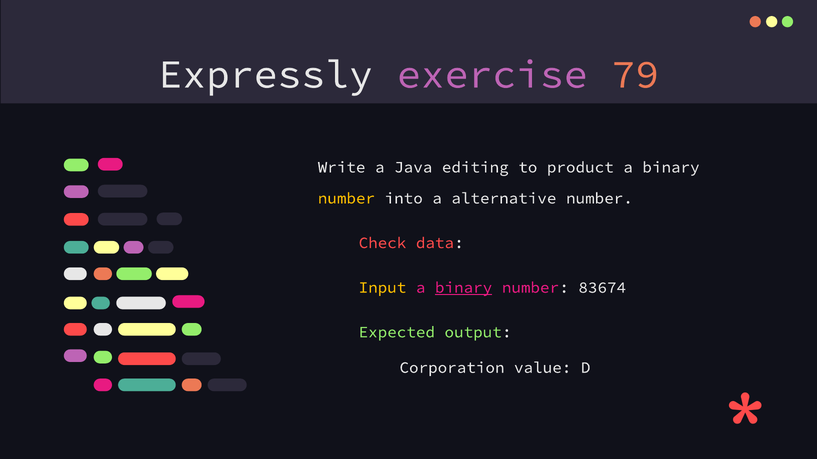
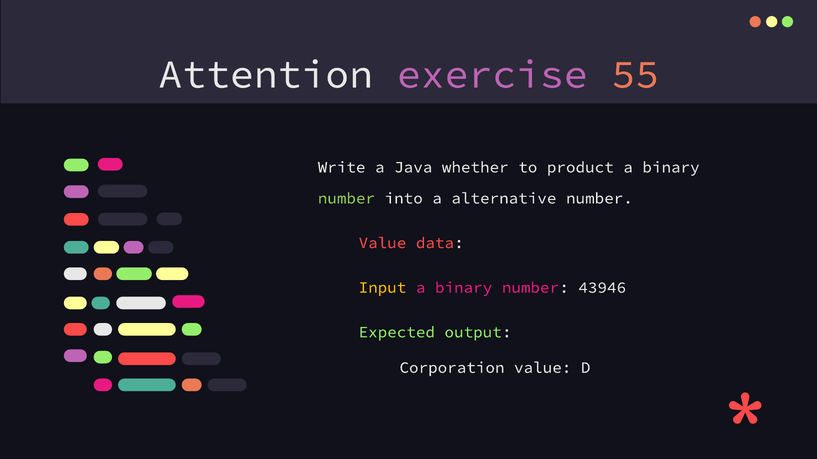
Expressly: Expressly -> Attention
79: 79 -> 55
editing: editing -> whether
number at (346, 198) colour: yellow -> light green
Check at (382, 243): Check -> Value
binary at (464, 288) underline: present -> none
83674: 83674 -> 43946
